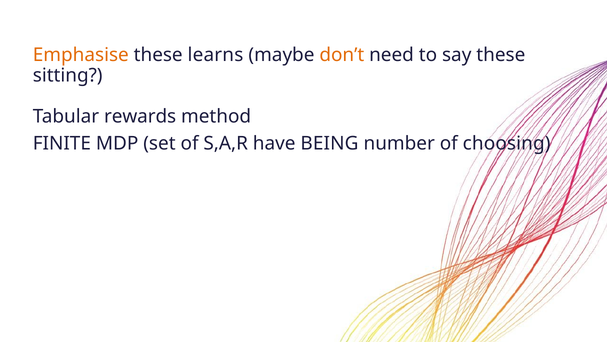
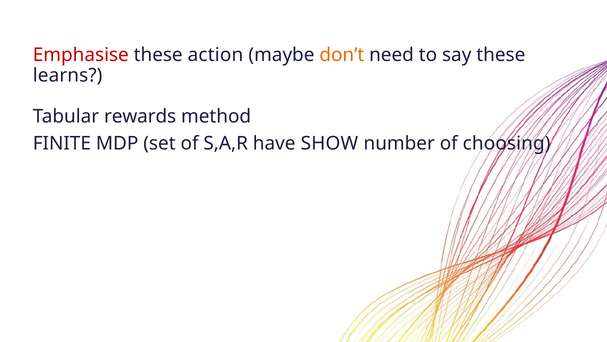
Emphasise colour: orange -> red
learns: learns -> action
sitting: sitting -> learns
BEING: BEING -> SHOW
